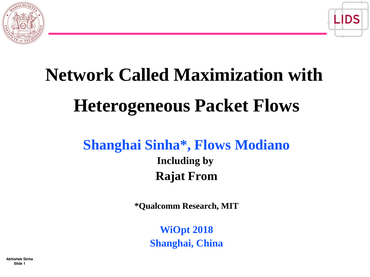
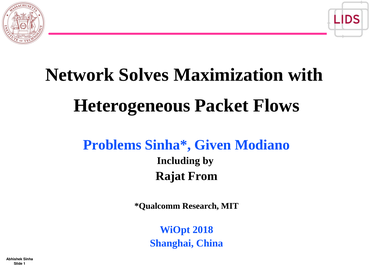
Called: Called -> Solves
Shanghai at (112, 145): Shanghai -> Problems
Flows at (213, 145): Flows -> Given
